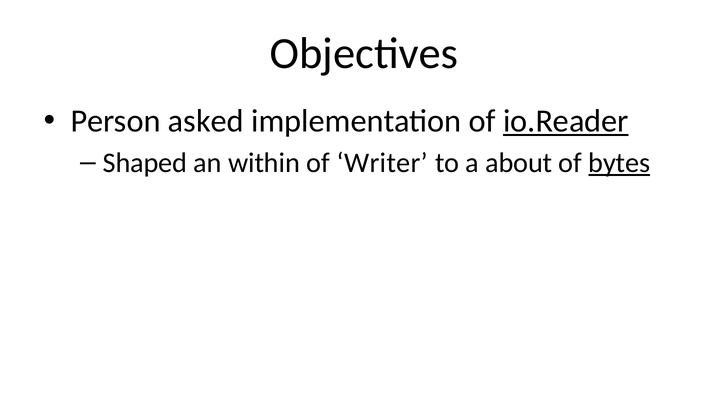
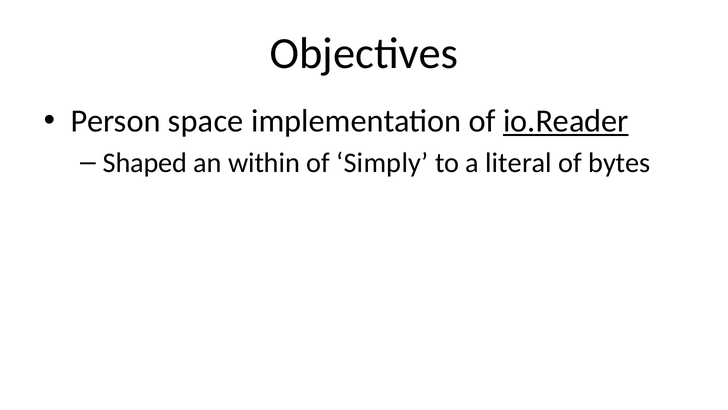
asked: asked -> space
Writer: Writer -> Simply
about: about -> literal
bytes underline: present -> none
